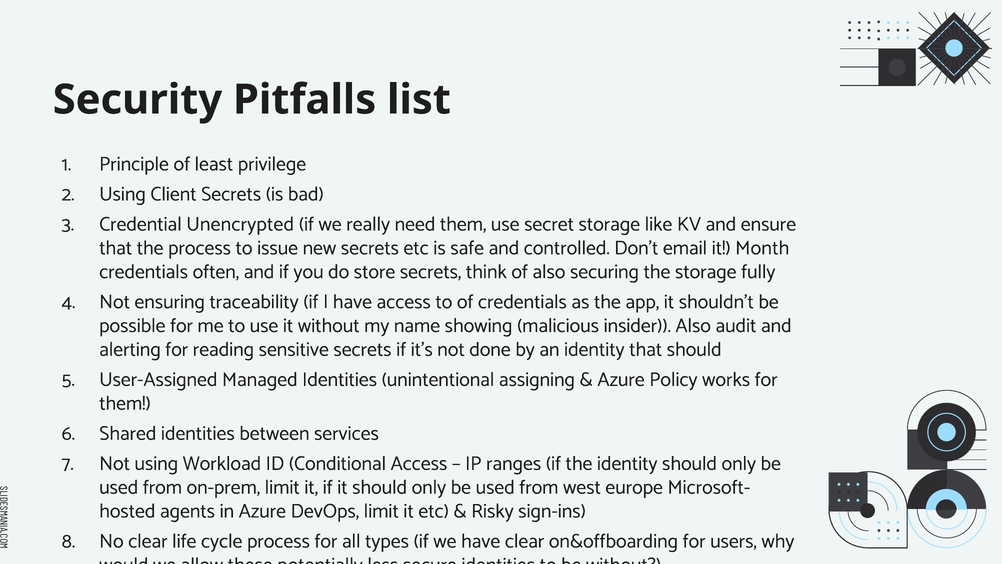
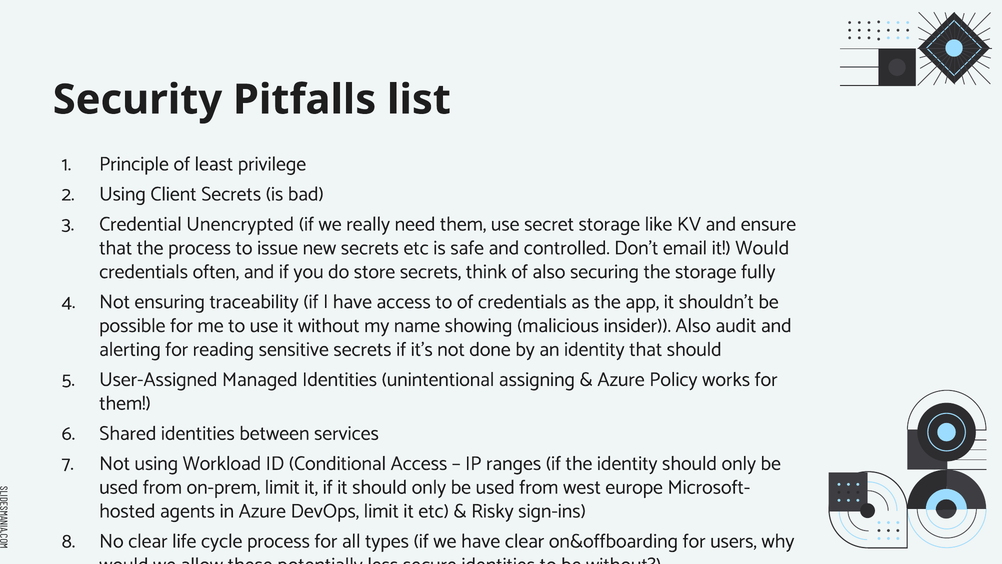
it Month: Month -> Would
